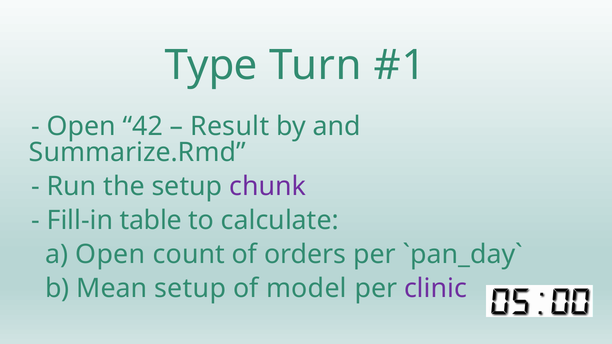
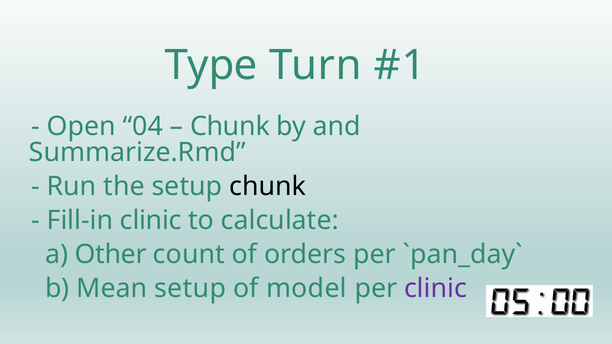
42: 42 -> 04
Result at (230, 127): Result -> Chunk
chunk at (268, 187) colour: purple -> black
Fill-in table: table -> clinic
a Open: Open -> Other
